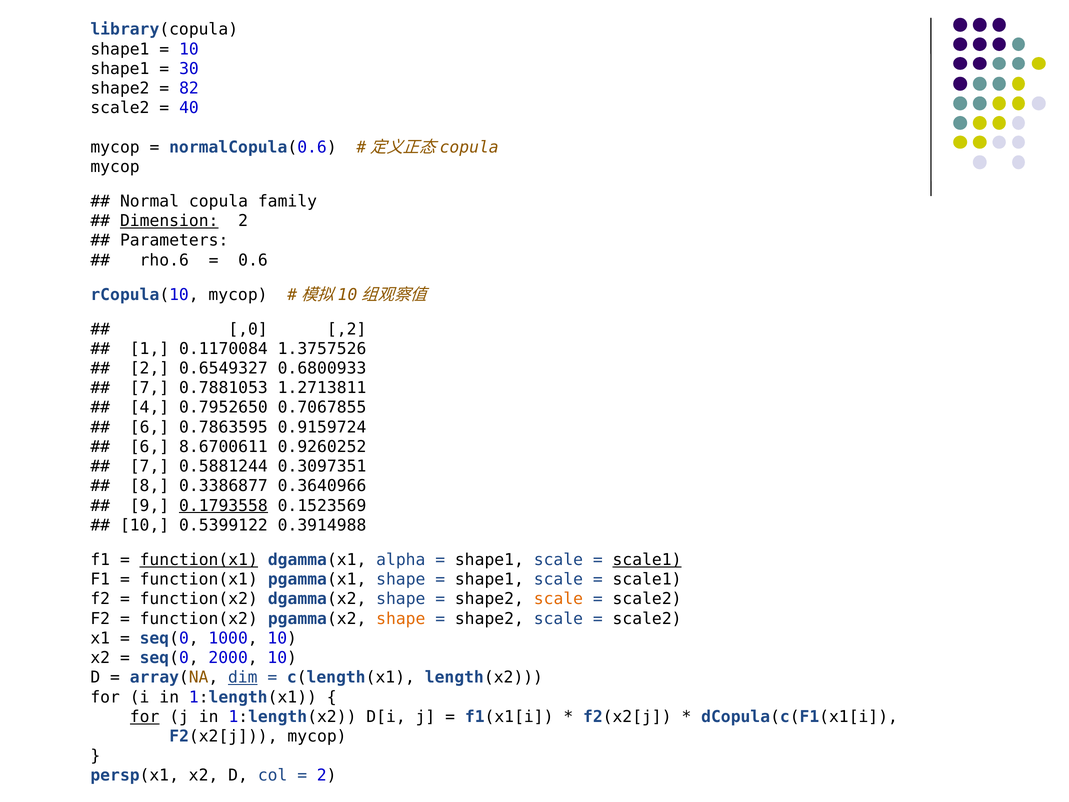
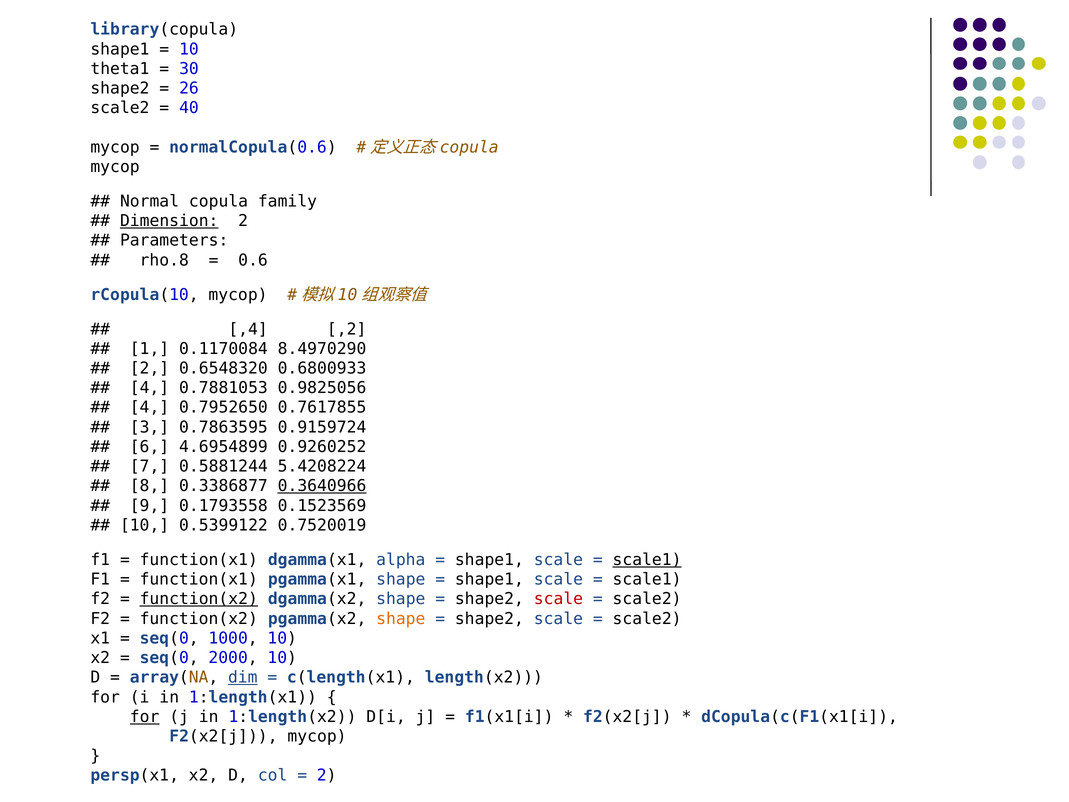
shape1 at (120, 69): shape1 -> theta1
82: 82 -> 26
rho.6: rho.6 -> rho.8
,0: ,0 -> ,4
1.3757526: 1.3757526 -> 8.4970290
0.6549327: 0.6549327 -> 0.6548320
7 at (149, 388): 7 -> 4
1.2713811: 1.2713811 -> 0.9825056
0.7067855: 0.7067855 -> 0.7617855
6 at (149, 427): 6 -> 3
8.6700611: 8.6700611 -> 4.6954899
0.3097351: 0.3097351 -> 5.4208224
0.3640966 underline: none -> present
0.1793558 underline: present -> none
0.3914988: 0.3914988 -> 0.7520019
function(x1 at (199, 560) underline: present -> none
function(x2 at (199, 599) underline: none -> present
scale at (558, 599) colour: orange -> red
